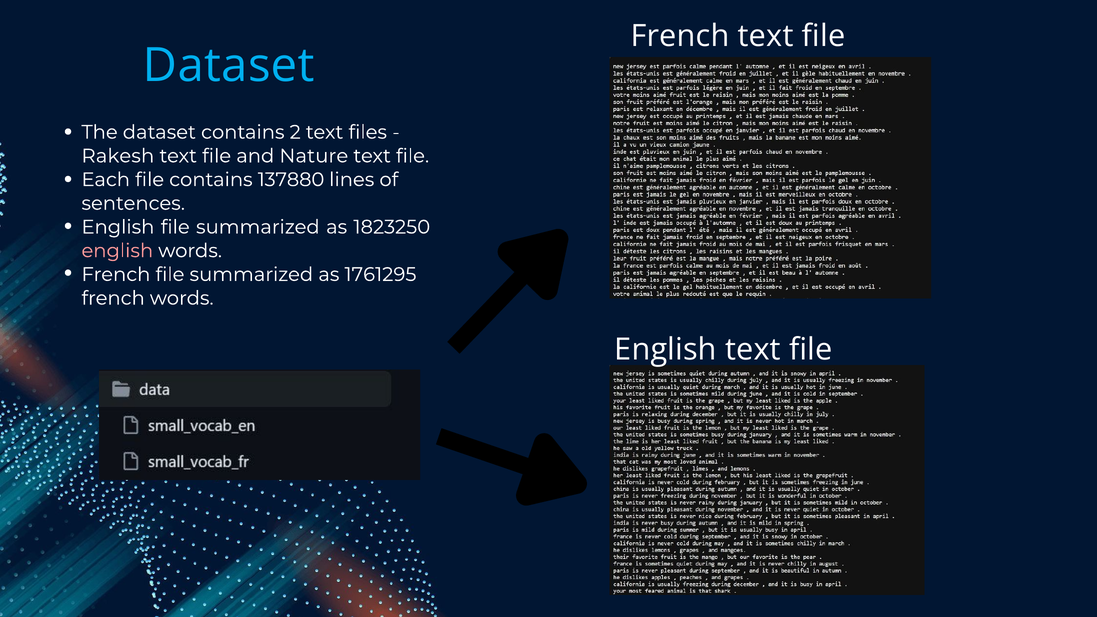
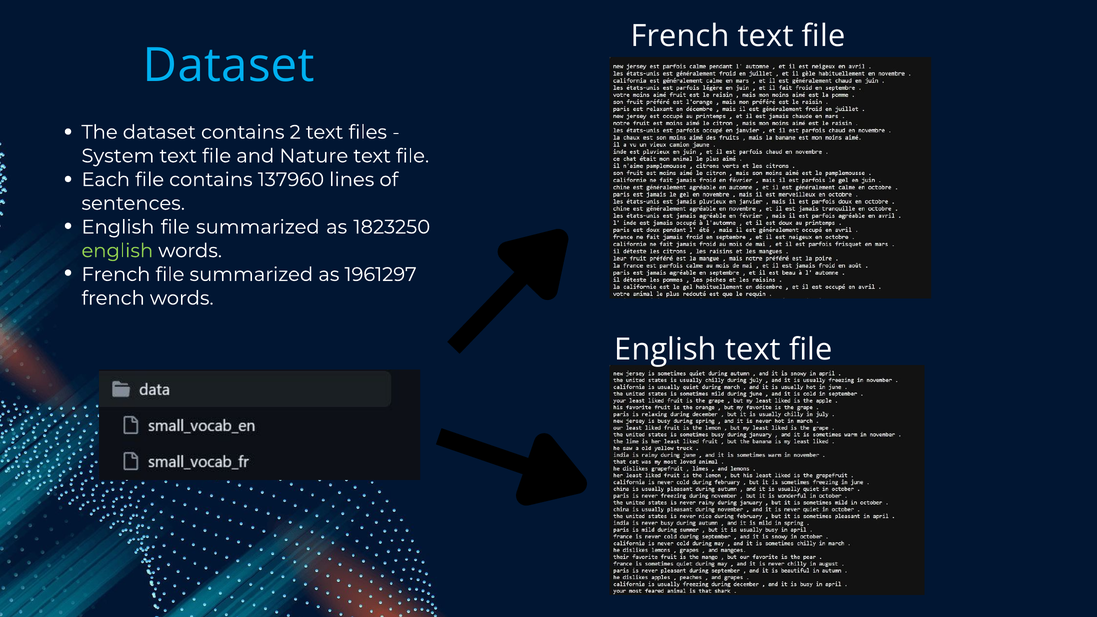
Rakesh: Rakesh -> System
137880: 137880 -> 137960
english at (117, 251) colour: pink -> light green
1761295: 1761295 -> 1961297
